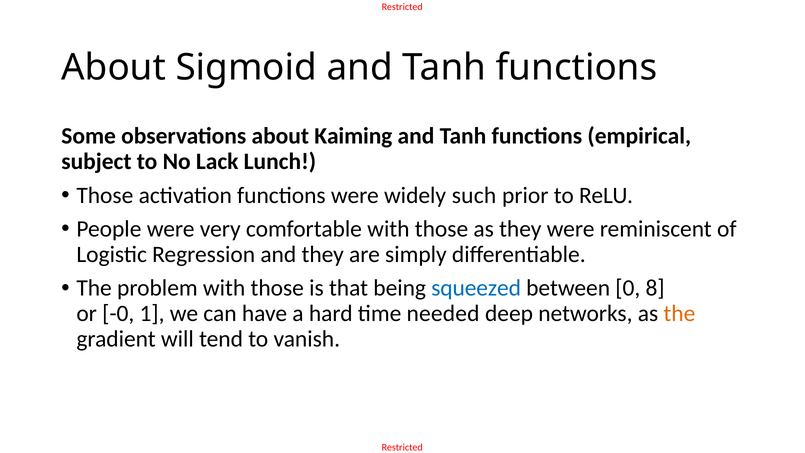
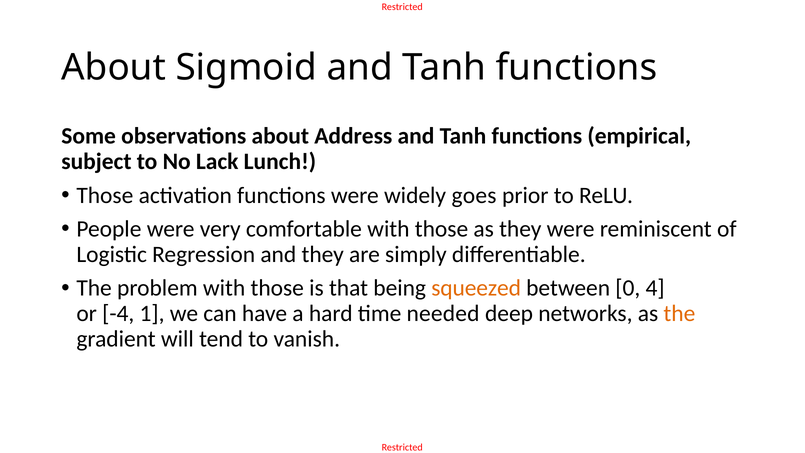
Kaiming: Kaiming -> Address
such: such -> goes
squeezed colour: blue -> orange
8: 8 -> 4
-0: -0 -> -4
